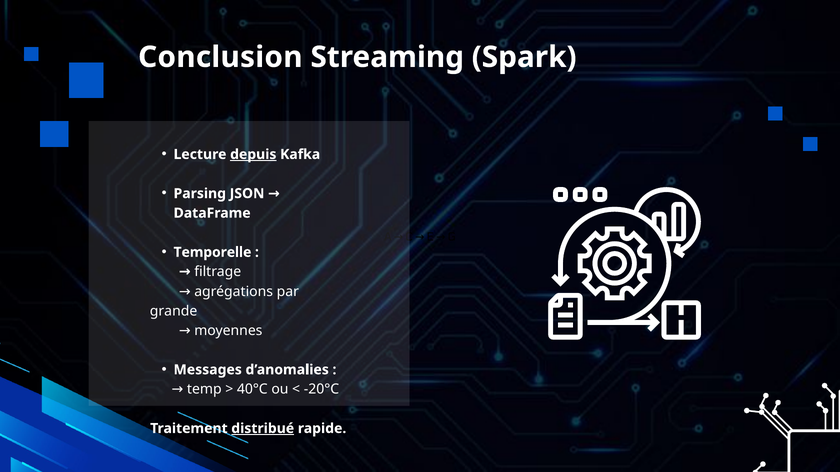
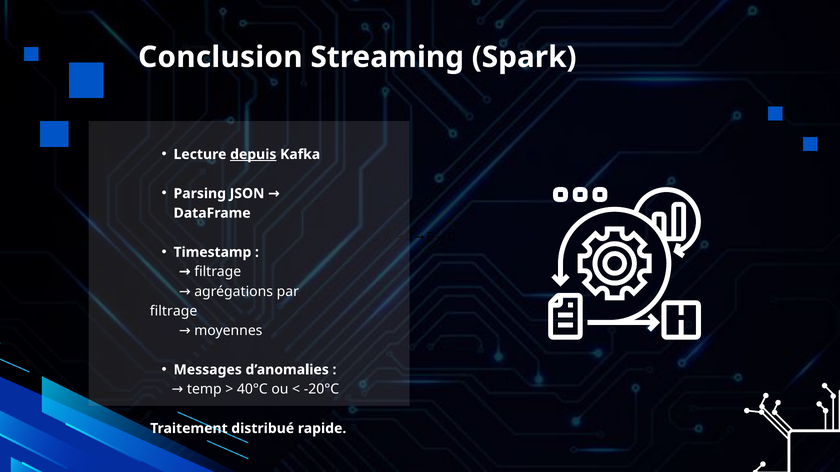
Temporelle: Temporelle -> Timestamp
grande at (174, 311): grande -> filtrage
distribué underline: present -> none
